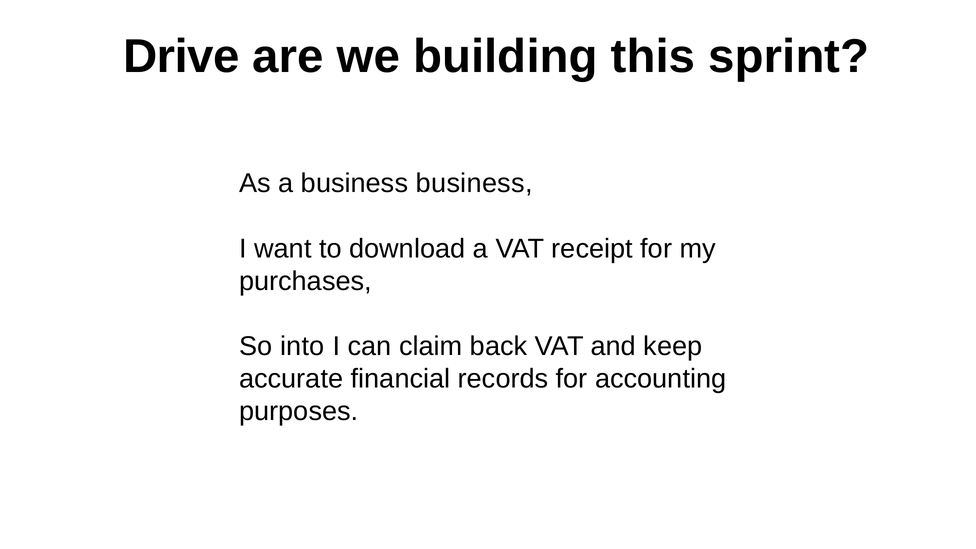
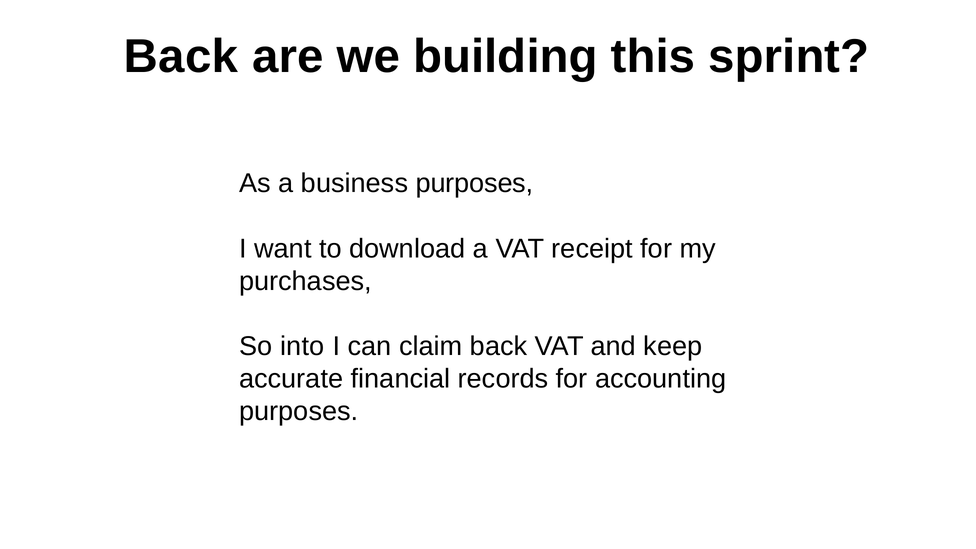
Drive at (181, 56): Drive -> Back
business business: business -> purposes
